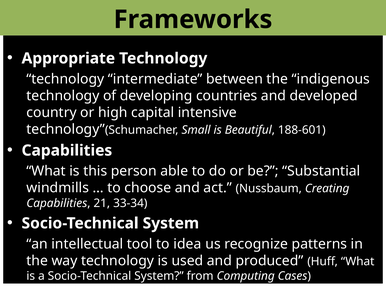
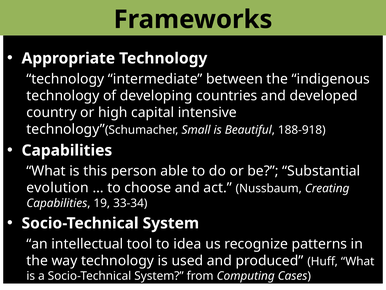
188-601: 188-601 -> 188-918
windmills: windmills -> evolution
21: 21 -> 19
